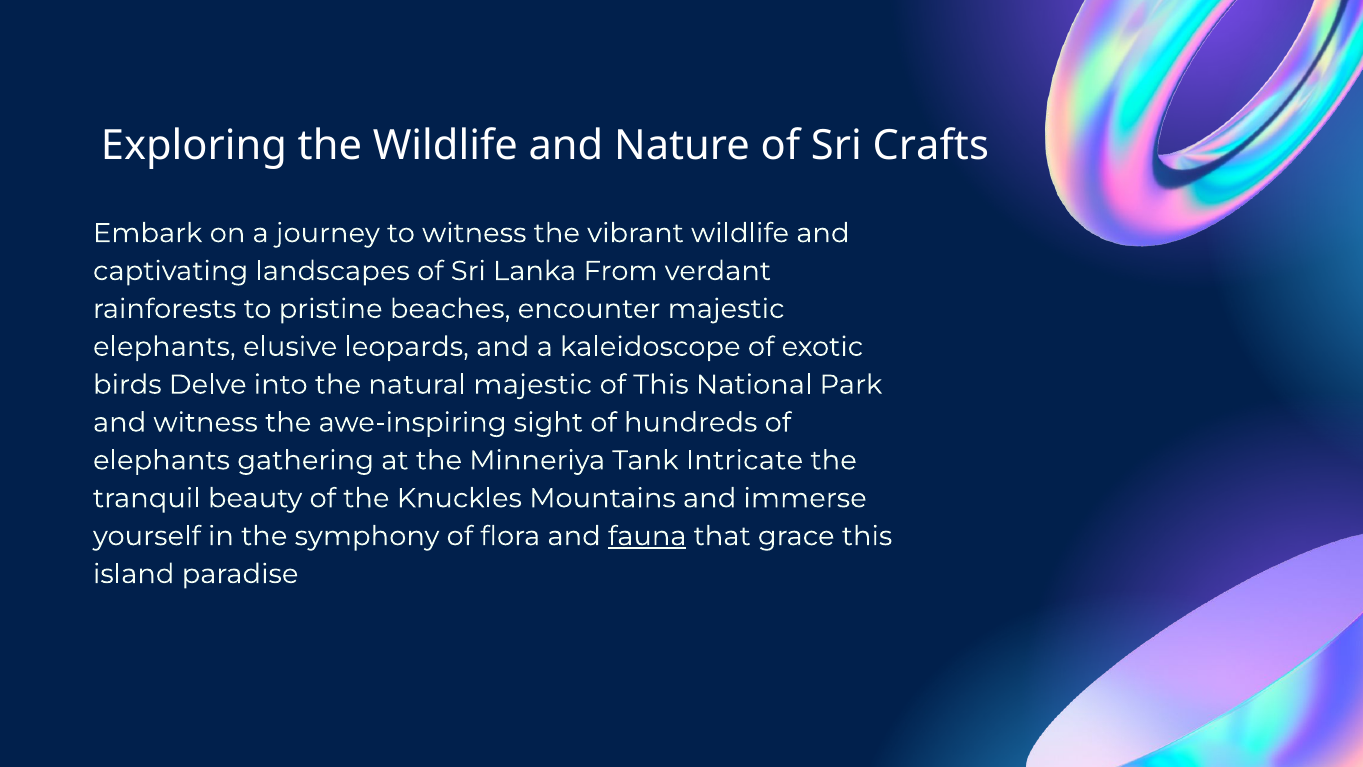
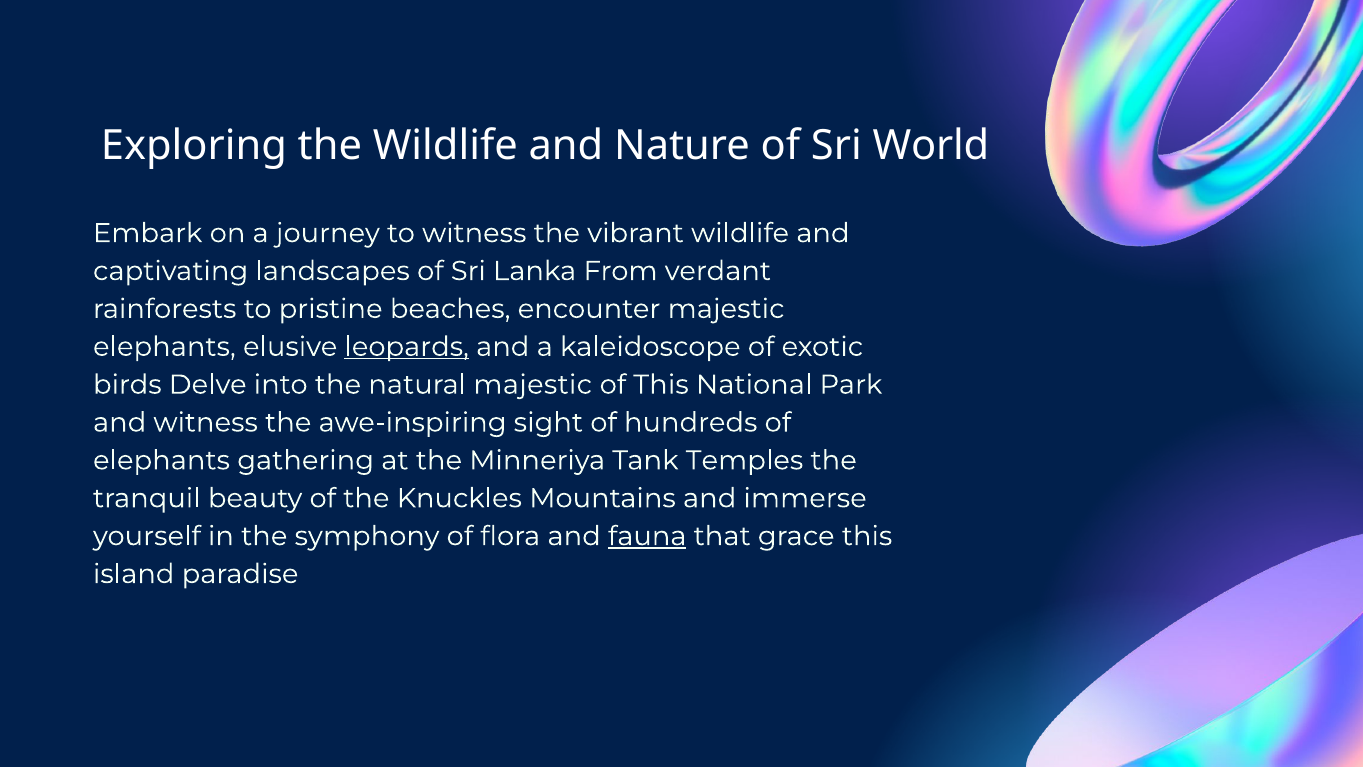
Crafts: Crafts -> World
leopards underline: none -> present
Intricate: Intricate -> Temples
